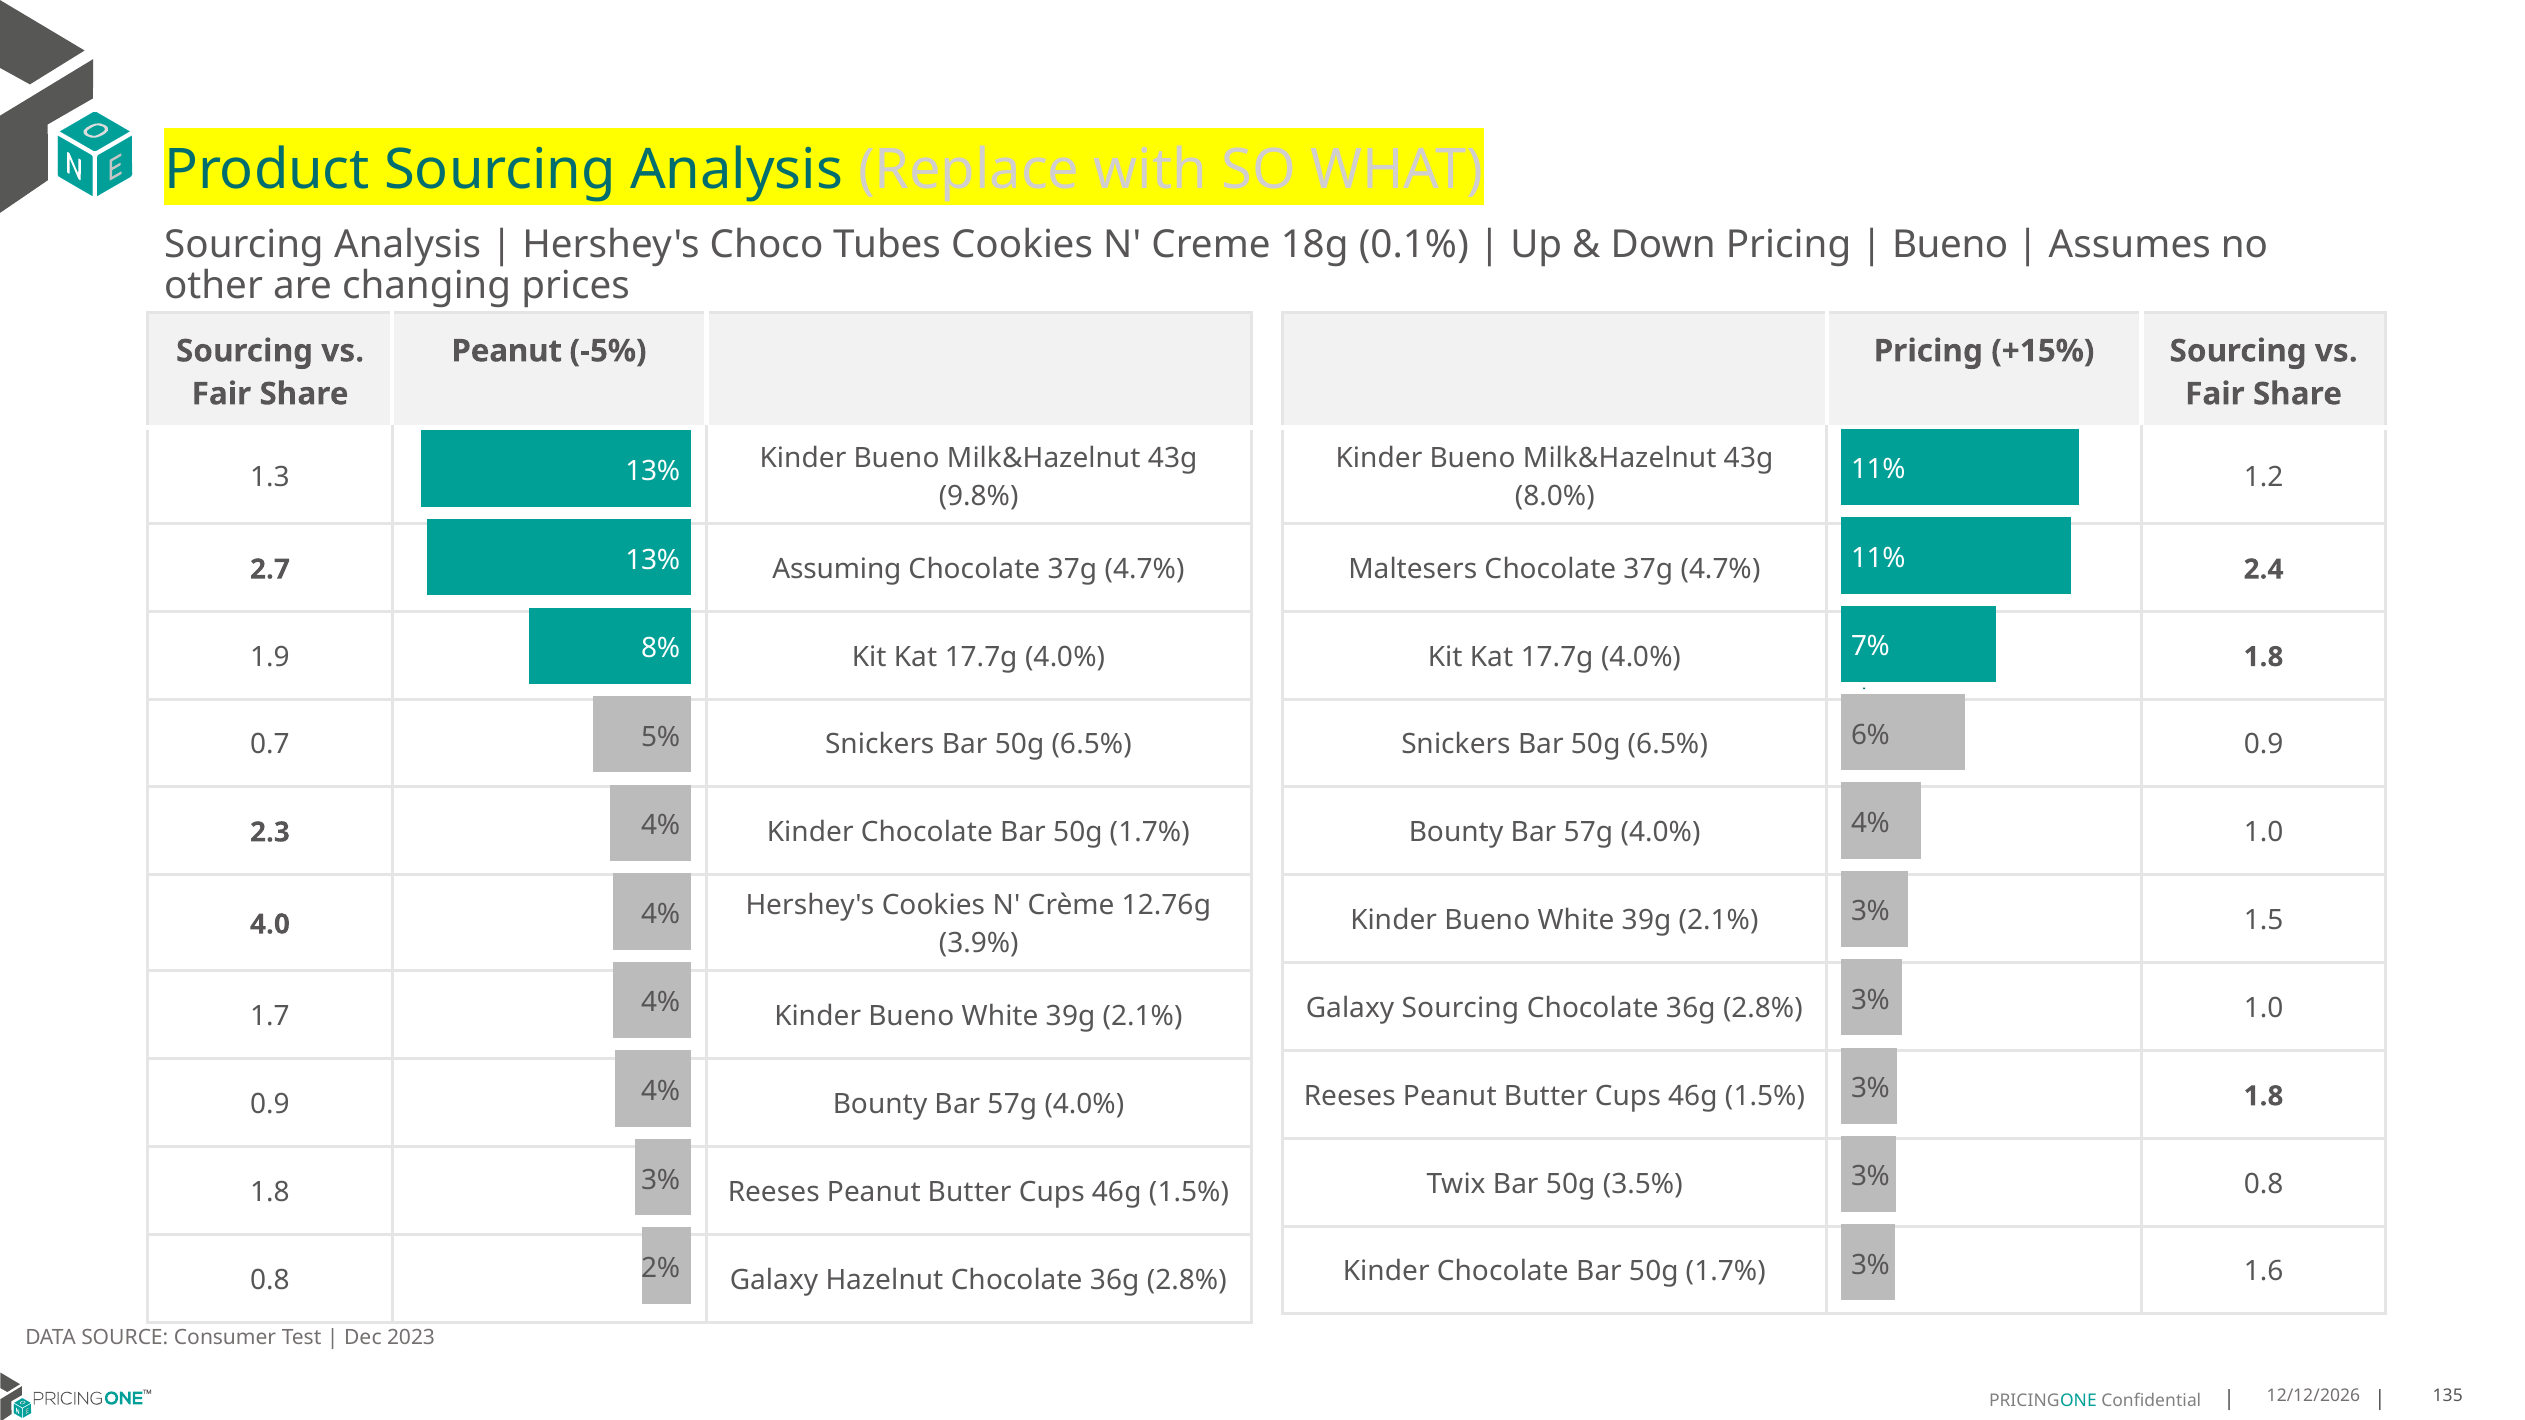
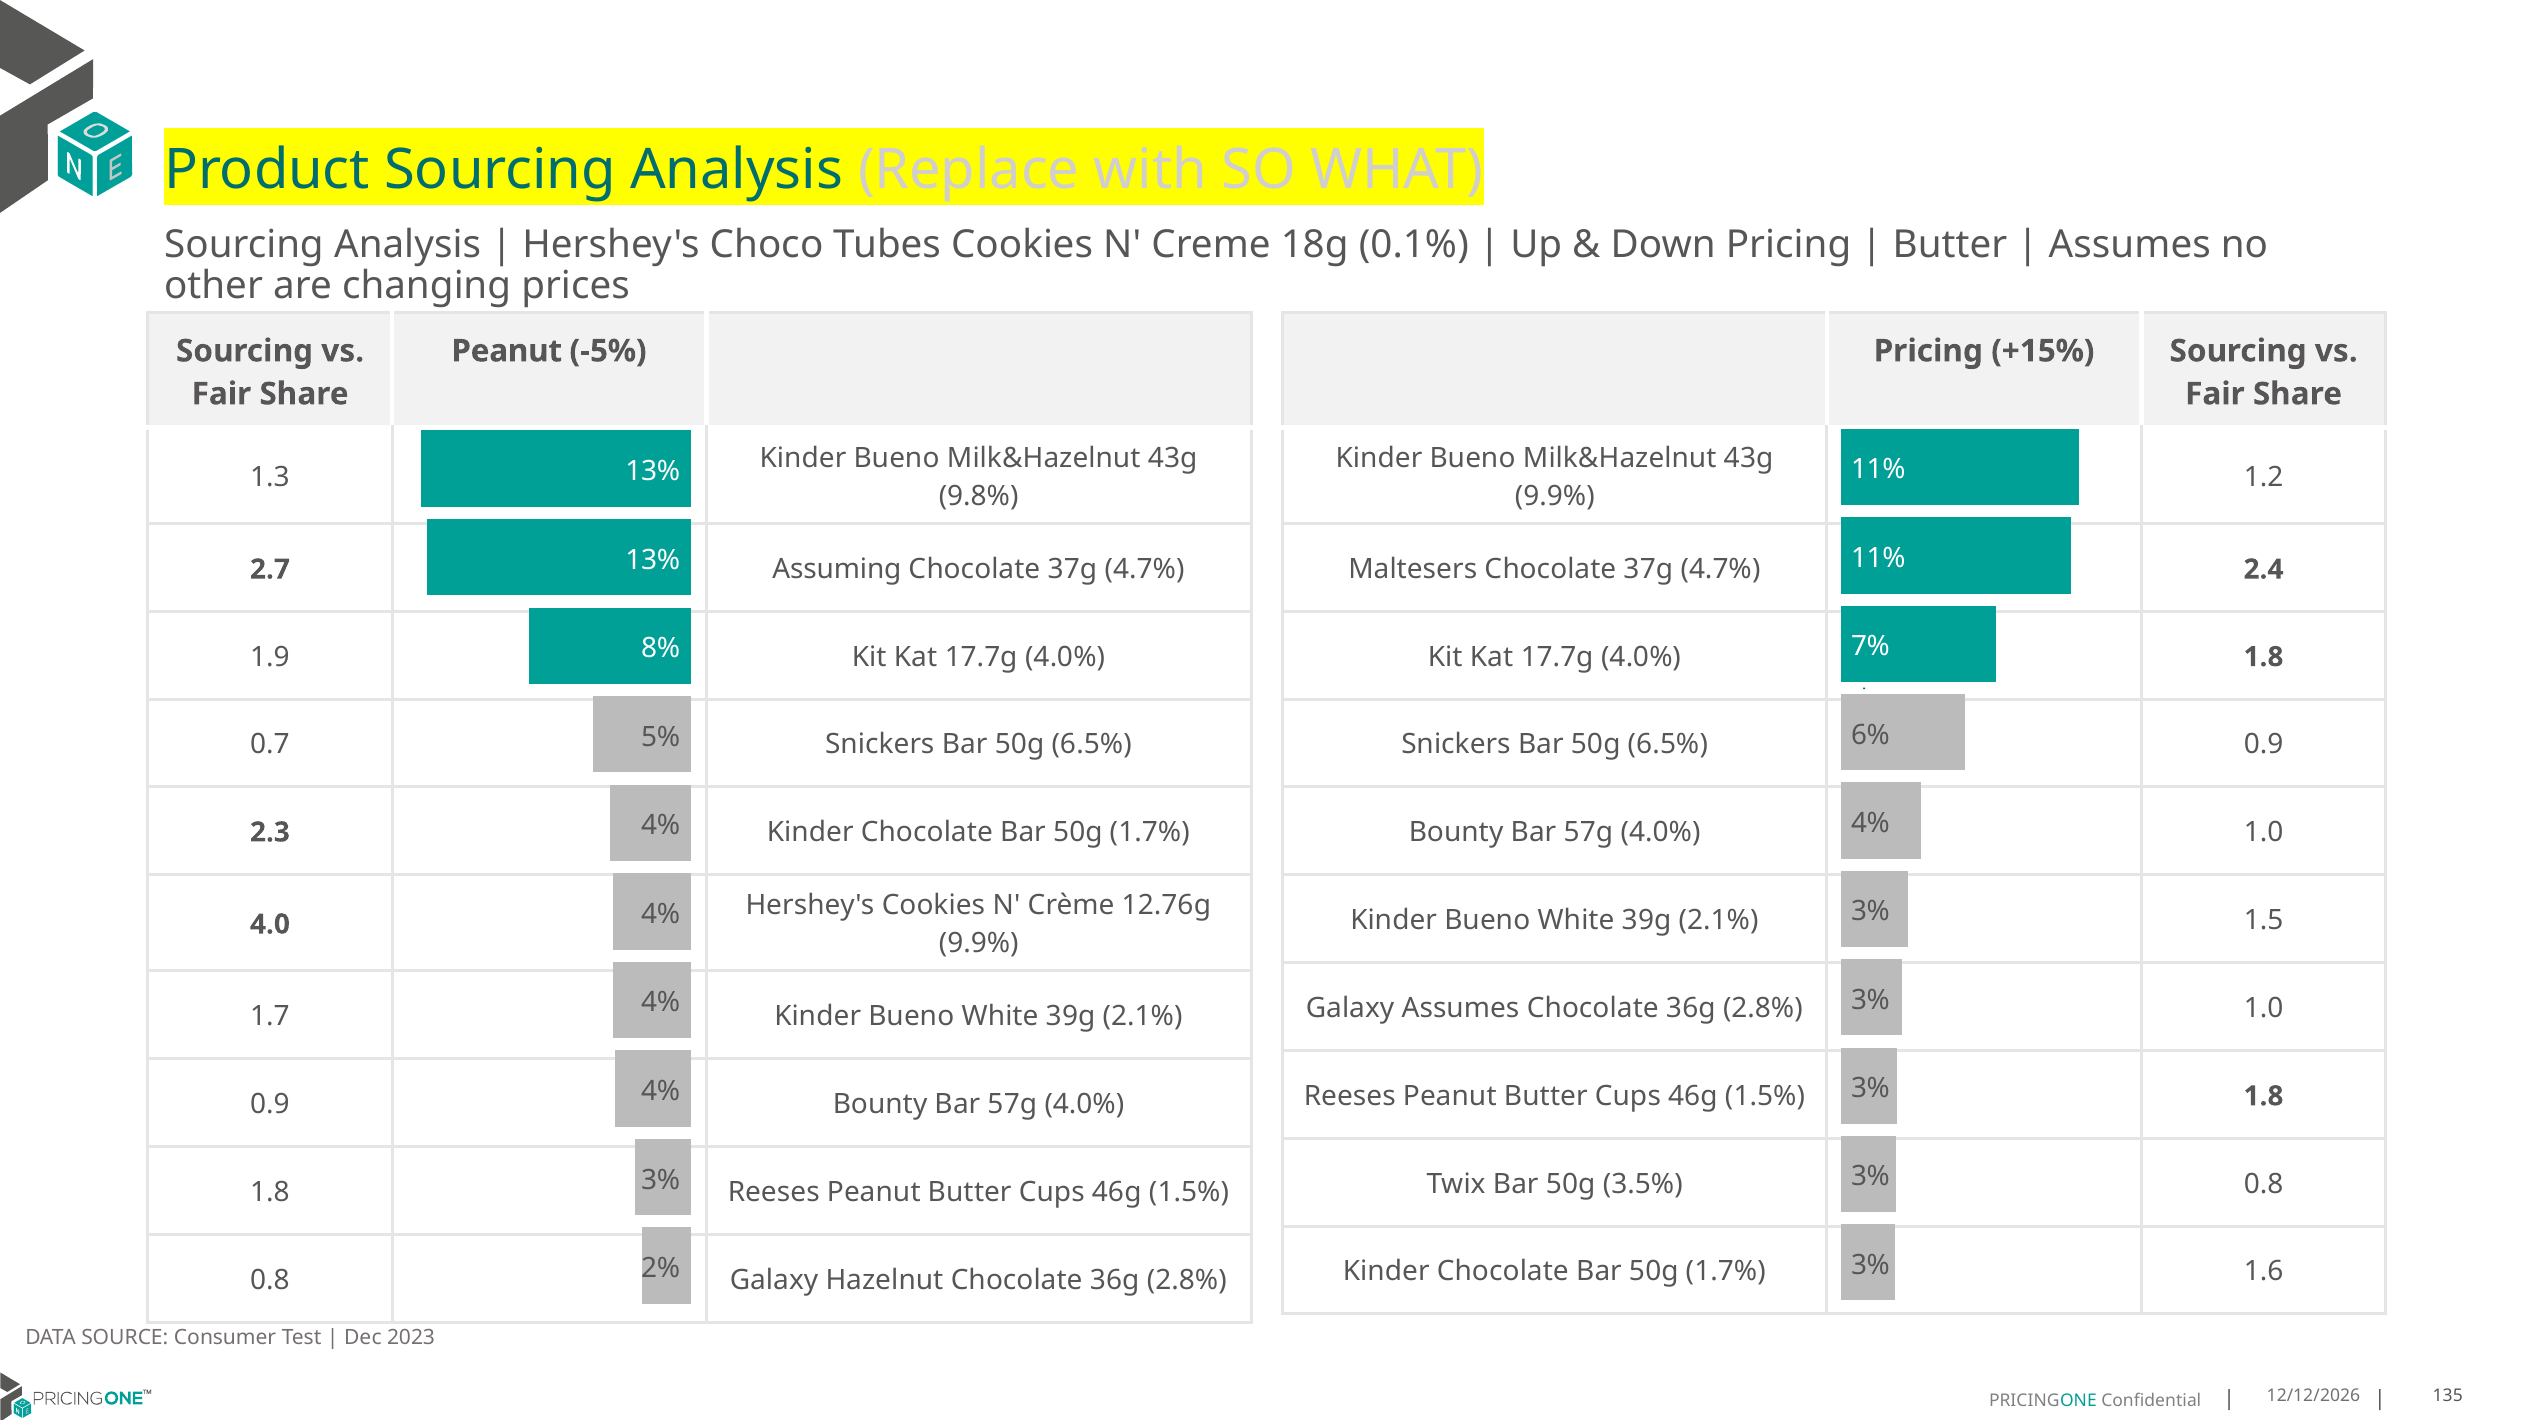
Bueno at (1950, 244): Bueno -> Butter
8.0% at (1555, 497): 8.0% -> 9.9%
3.9% at (979, 944): 3.9% -> 9.9%
Galaxy Sourcing: Sourcing -> Assumes
